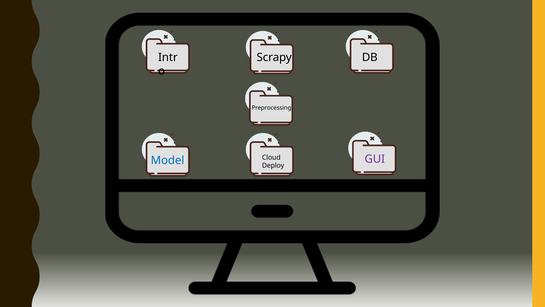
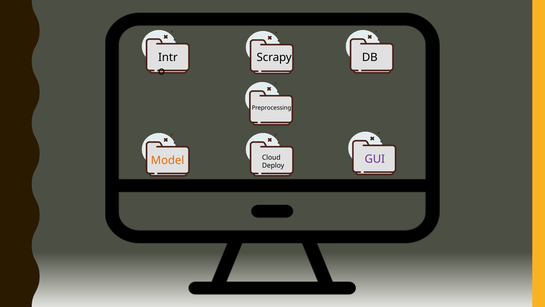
Model colour: blue -> orange
